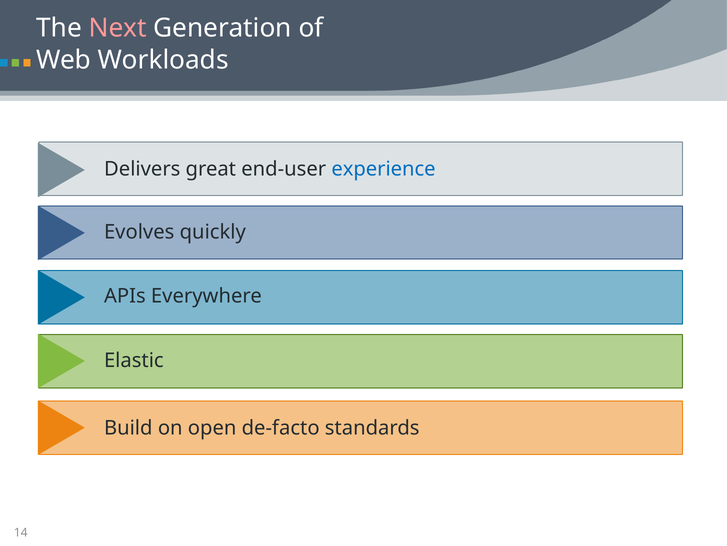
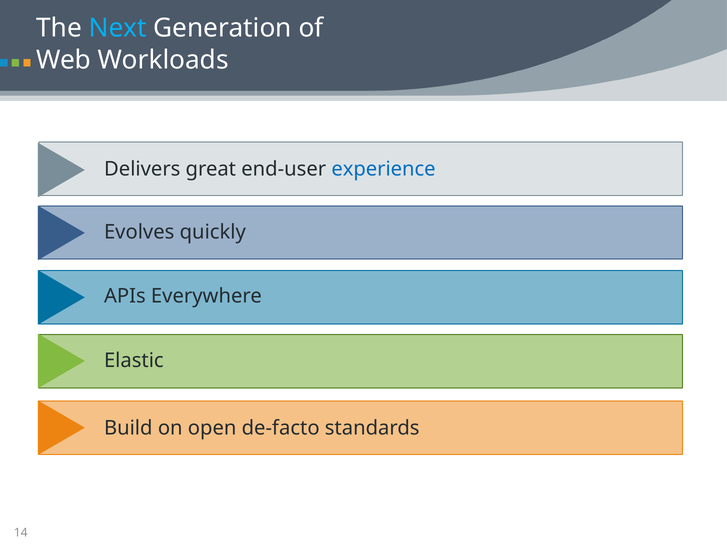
Next colour: pink -> light blue
